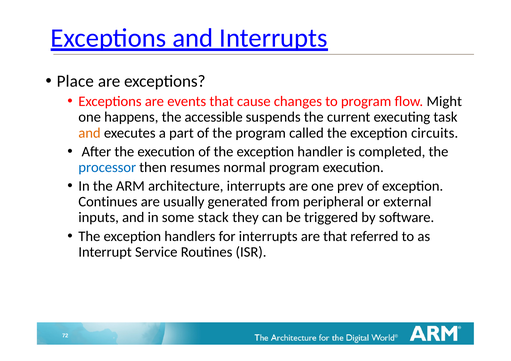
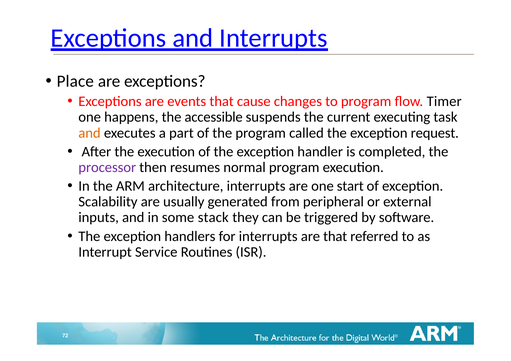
Might: Might -> Timer
circuits: circuits -> request
processor colour: blue -> purple
prev: prev -> start
Continues: Continues -> Scalability
